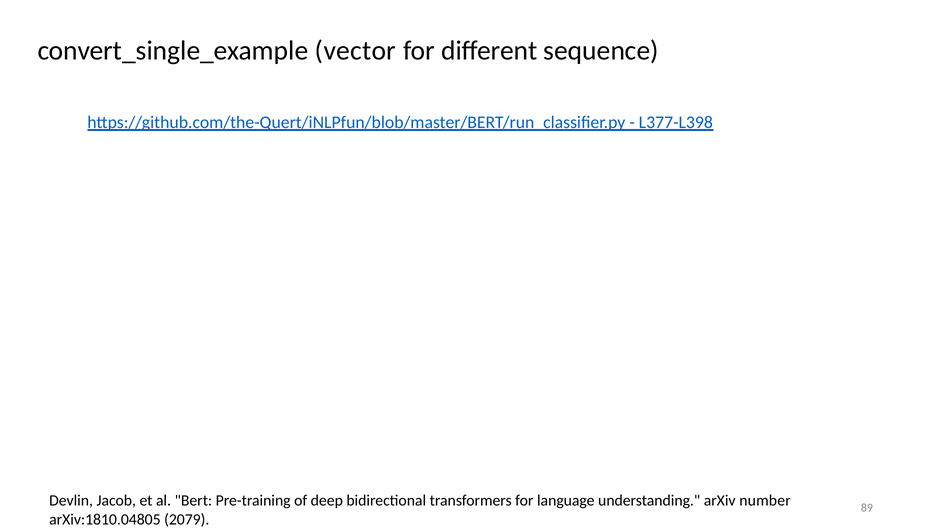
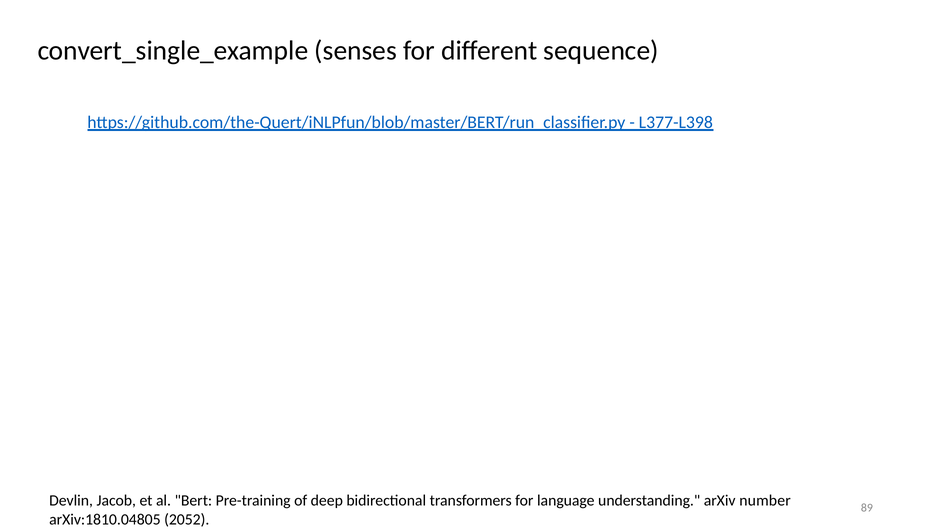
vector: vector -> senses
2079: 2079 -> 2052
